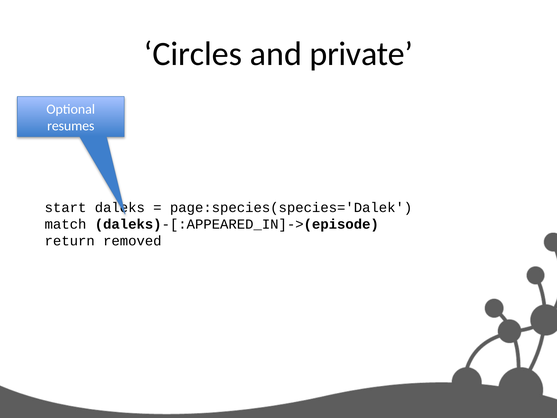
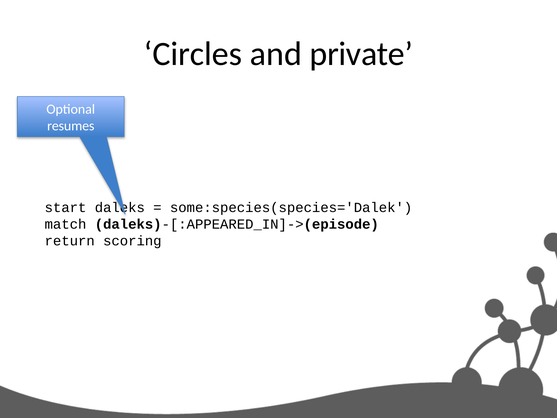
page:species(species='Dalek: page:species(species='Dalek -> some:species(species='Dalek
removed: removed -> scoring
